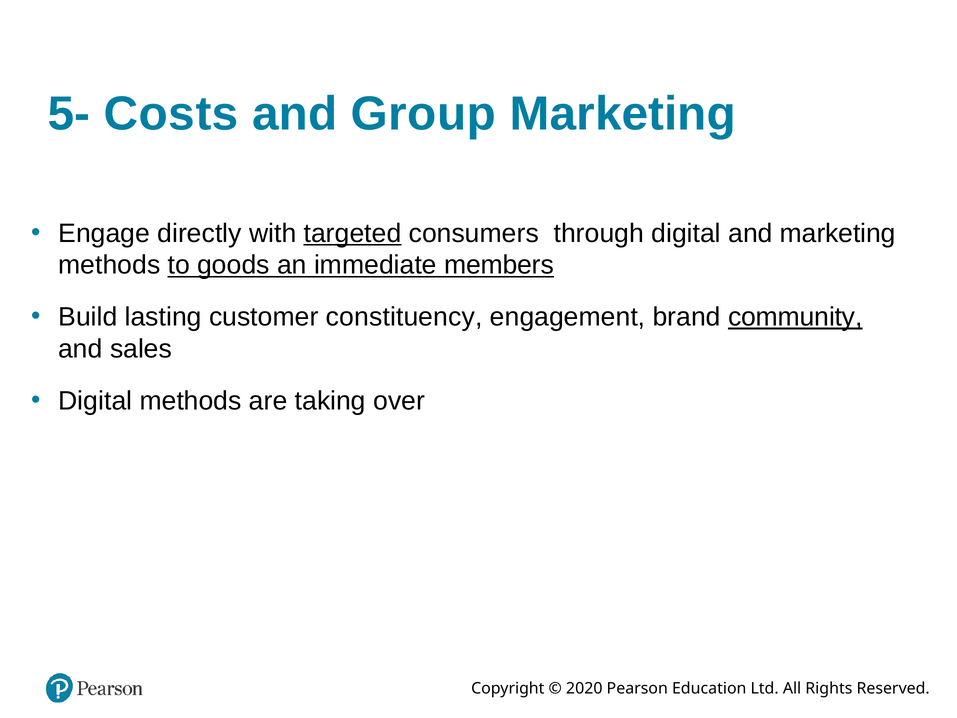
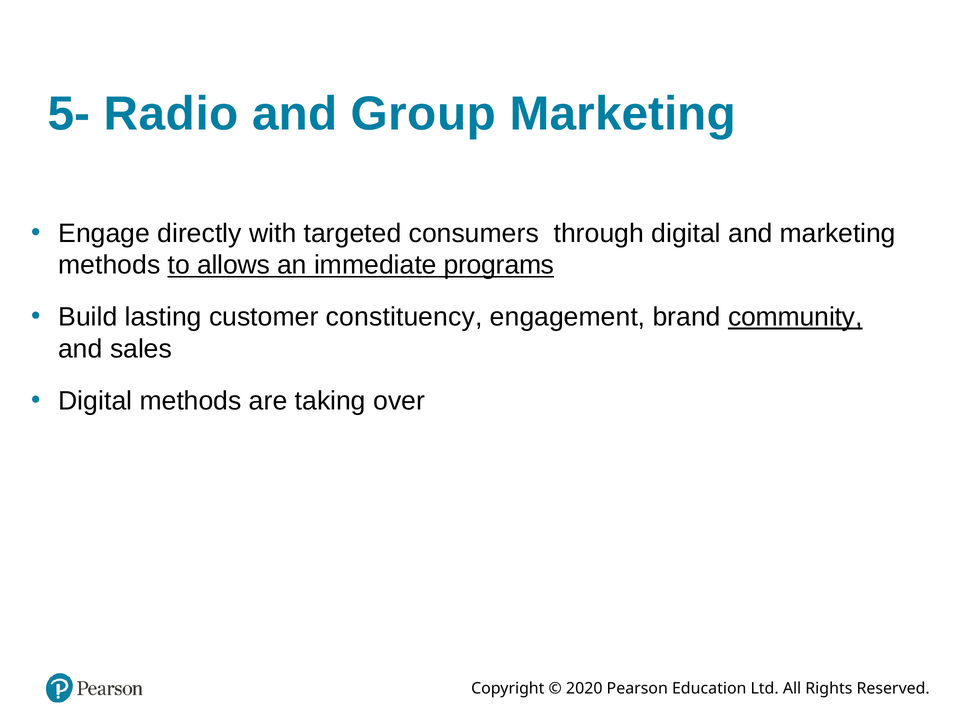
Costs: Costs -> Radio
targeted underline: present -> none
goods: goods -> allows
members: members -> programs
